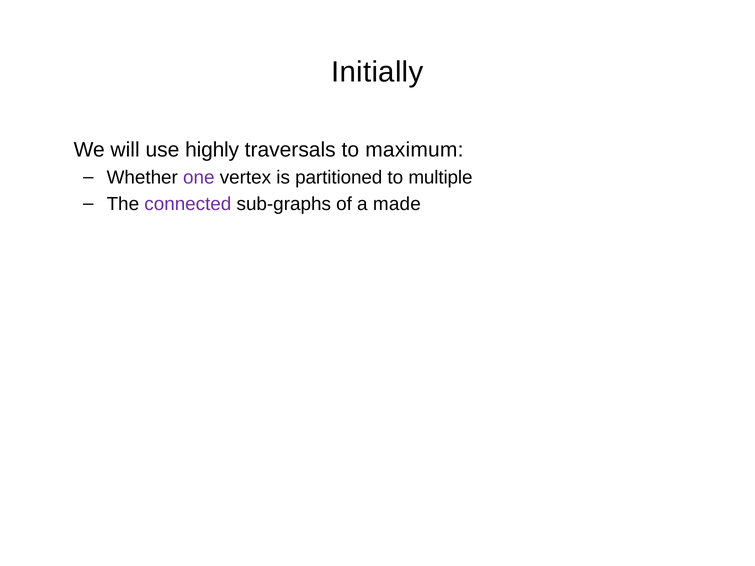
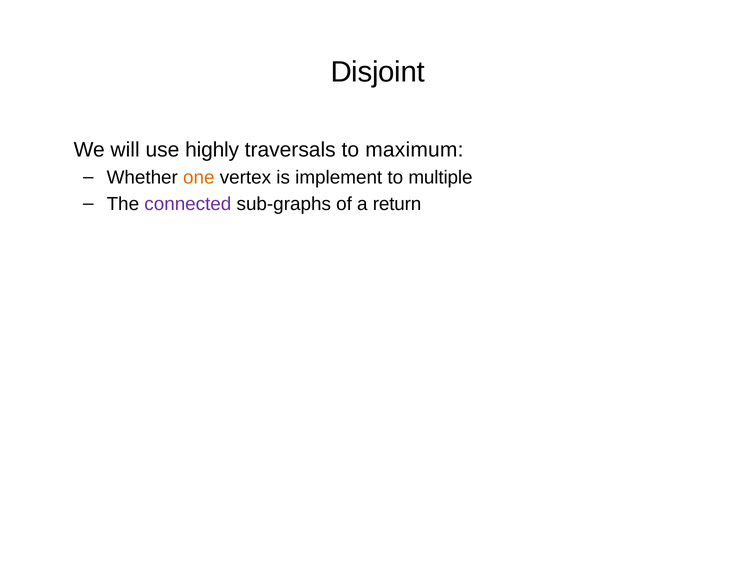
Initially: Initially -> Disjoint
one colour: purple -> orange
partitioned: partitioned -> implement
made: made -> return
